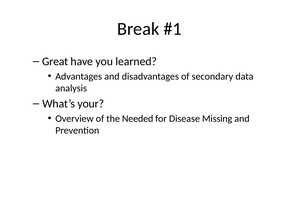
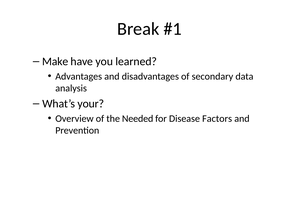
Great: Great -> Make
Missing: Missing -> Factors
